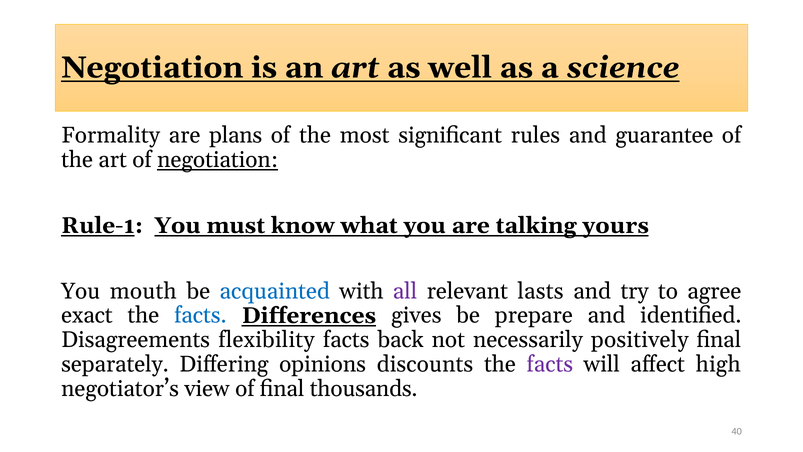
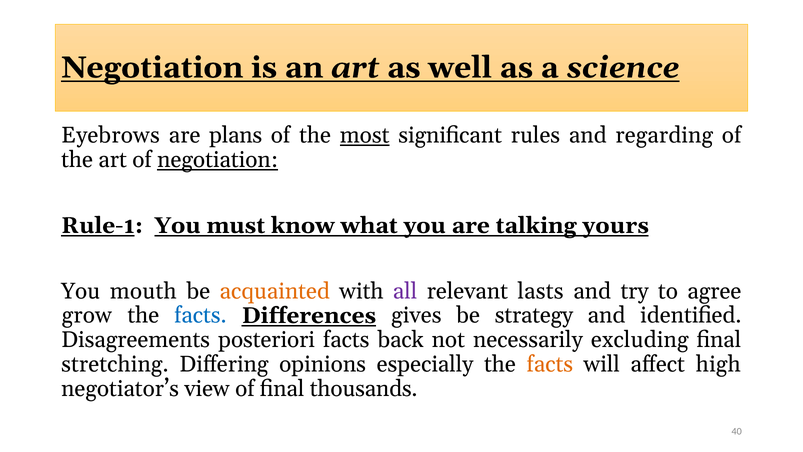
Formality: Formality -> Eyebrows
most underline: none -> present
guarantee: guarantee -> regarding
acquainted colour: blue -> orange
exact: exact -> grow
prepare: prepare -> strategy
flexibility: flexibility -> posteriori
positively: positively -> excluding
separately: separately -> stretching
discounts: discounts -> especially
facts at (550, 364) colour: purple -> orange
